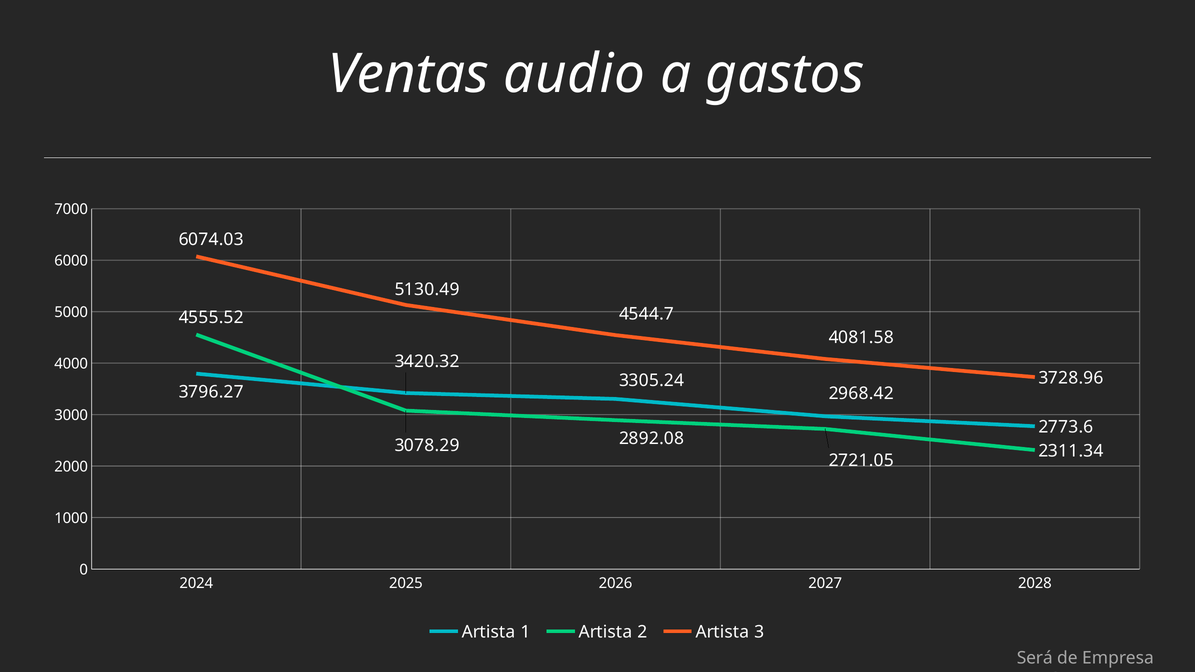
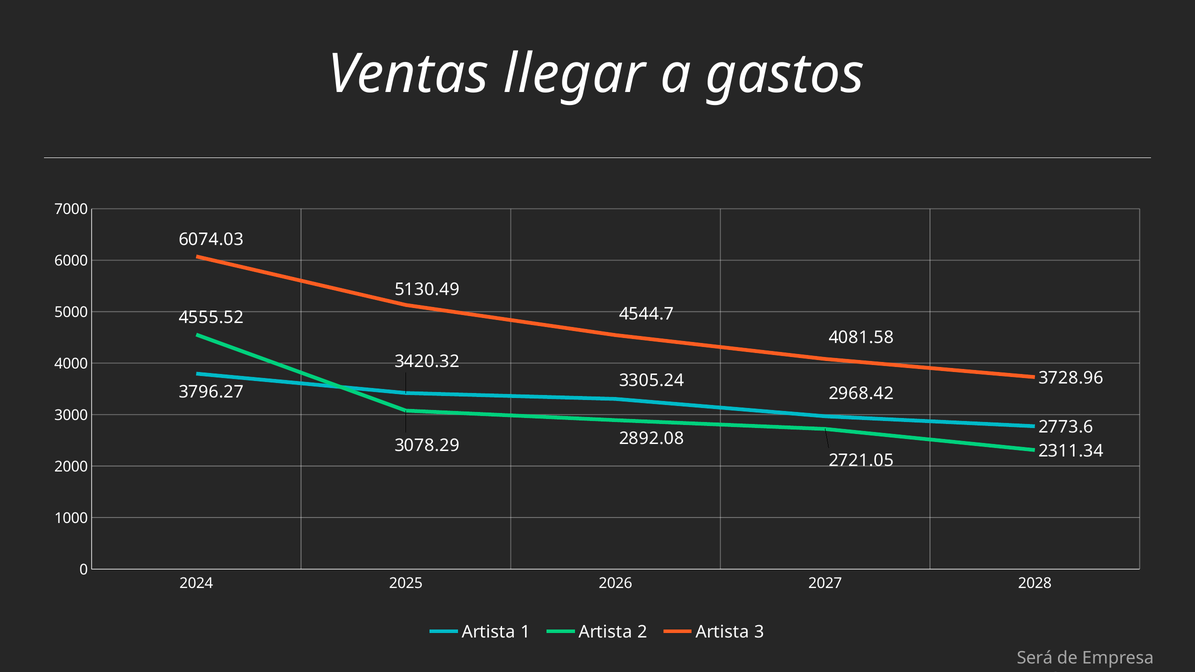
audio: audio -> llegar
